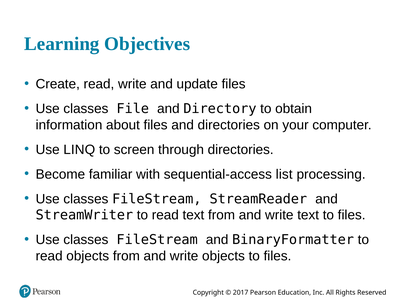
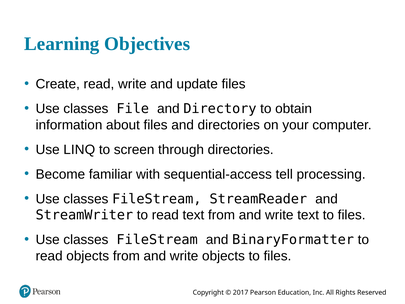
list: list -> tell
